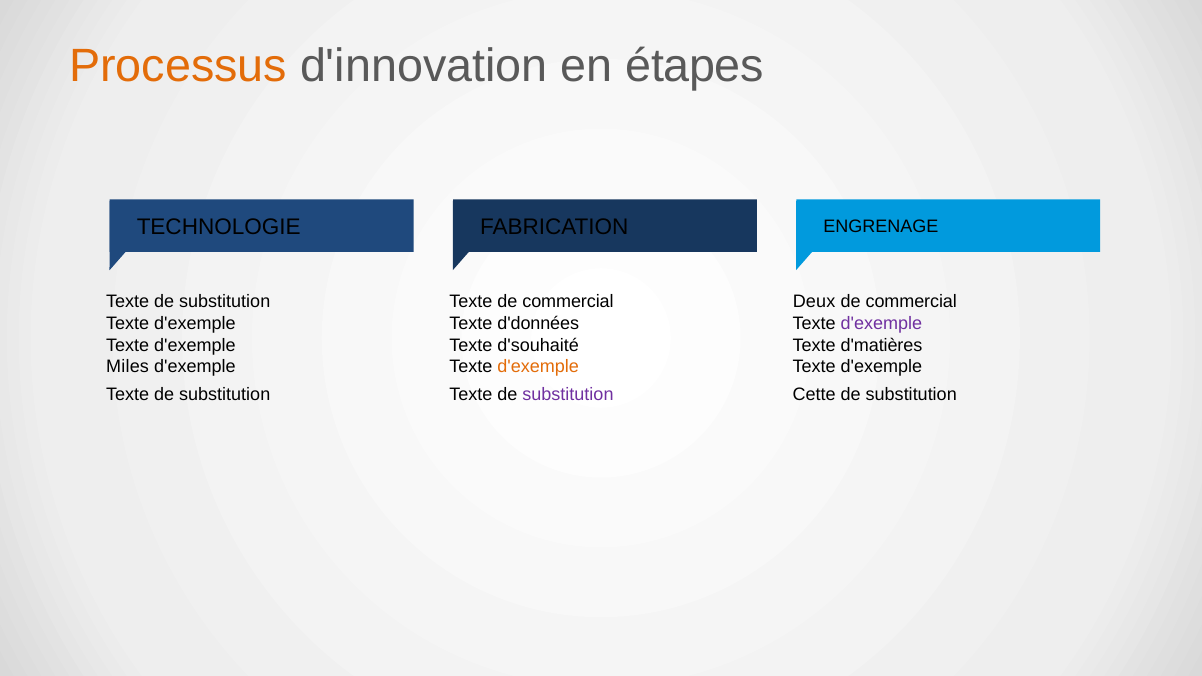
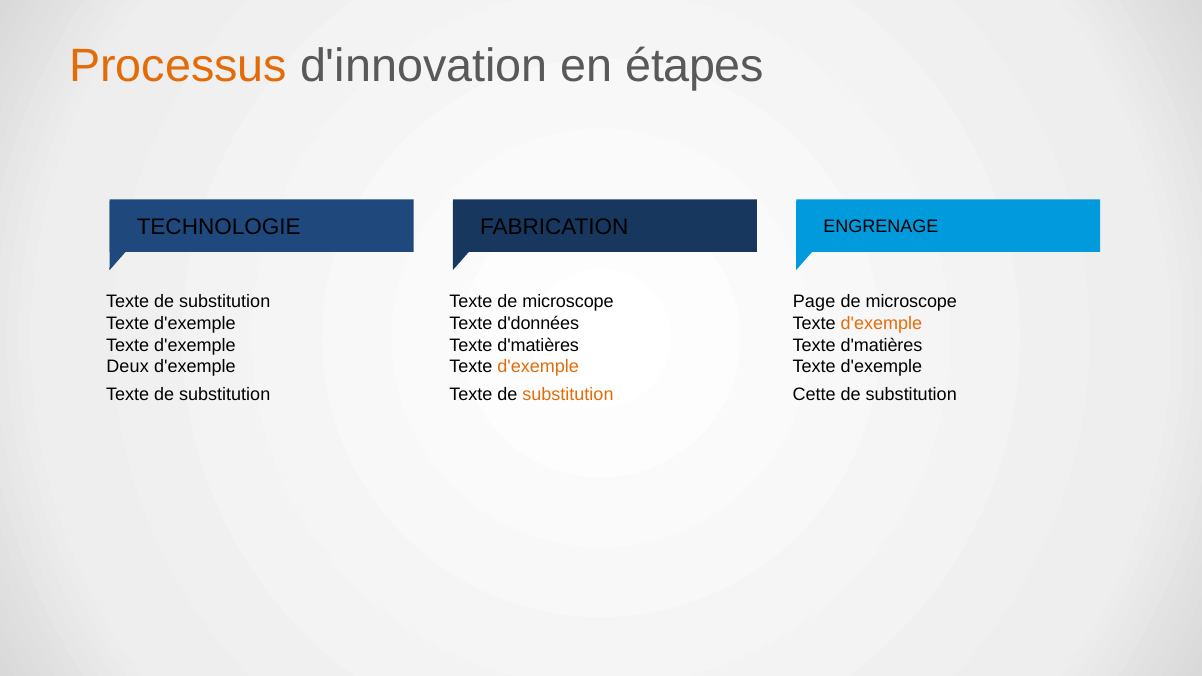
Texte de commercial: commercial -> microscope
Deux: Deux -> Page
commercial at (911, 302): commercial -> microscope
d'exemple at (881, 324) colour: purple -> orange
d'souhaité at (538, 345): d'souhaité -> d'matières
Miles: Miles -> Deux
substitution at (568, 395) colour: purple -> orange
